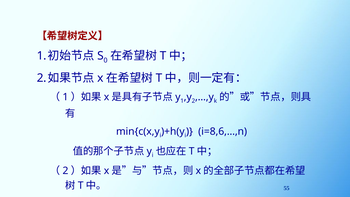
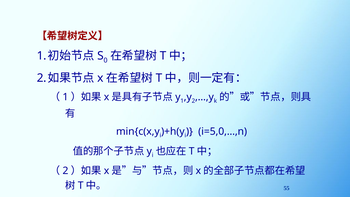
i=8,6,…,n: i=8,6,…,n -> i=5,0,…,n
